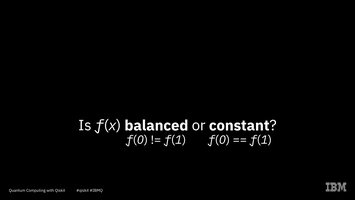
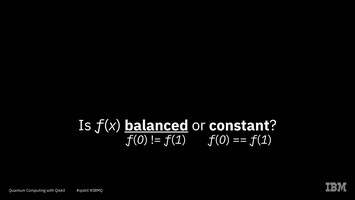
balanced underline: none -> present
